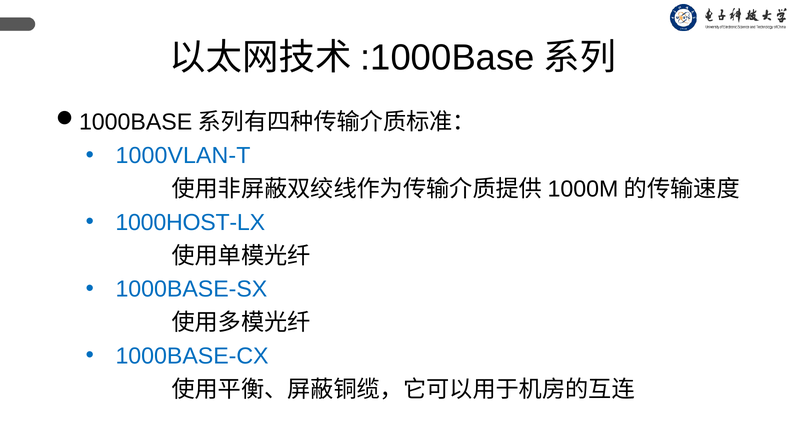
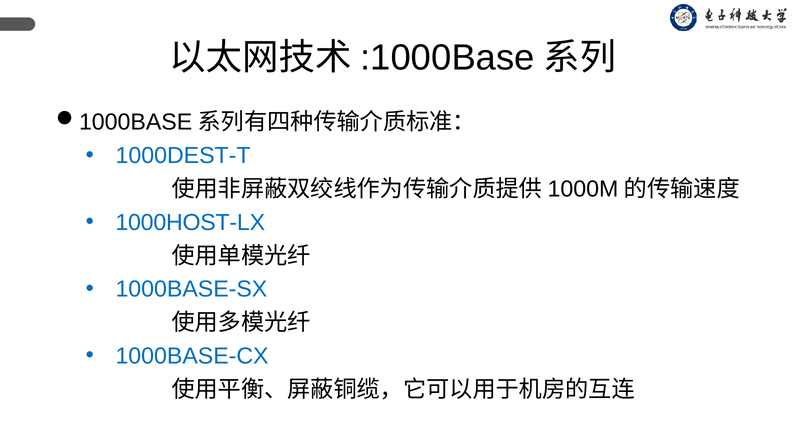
1000VLAN-T: 1000VLAN-T -> 1000DEST-T
